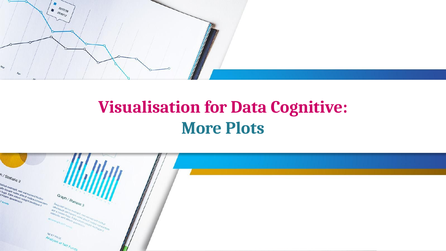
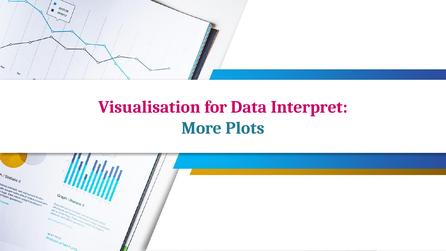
Cognitive: Cognitive -> Interpret
